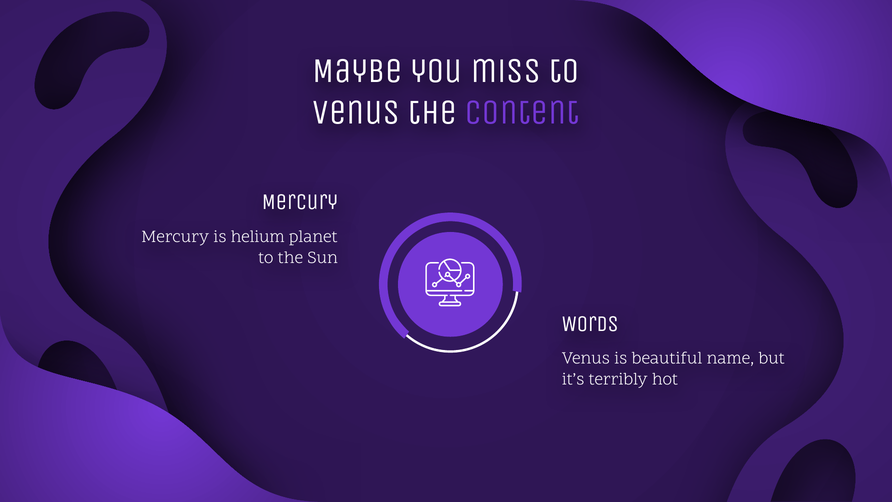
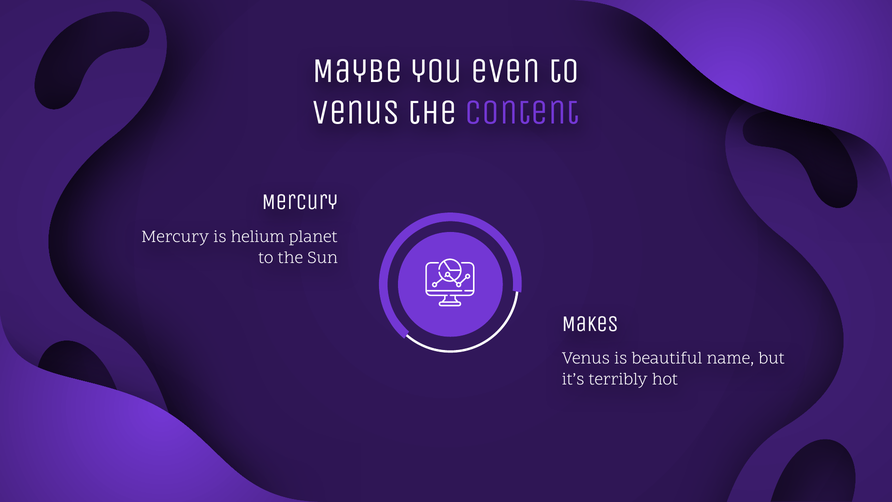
miss: miss -> even
Words: Words -> Makes
